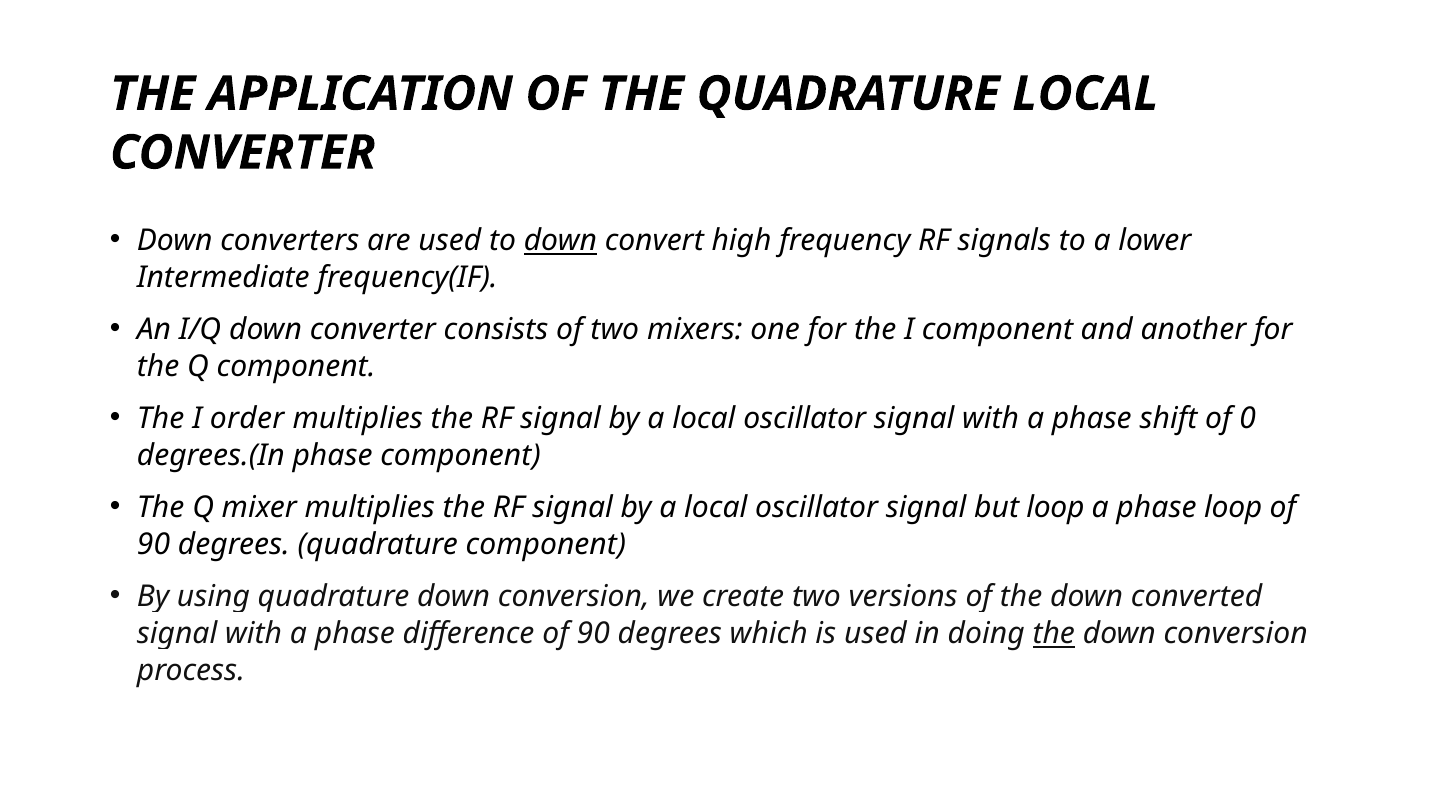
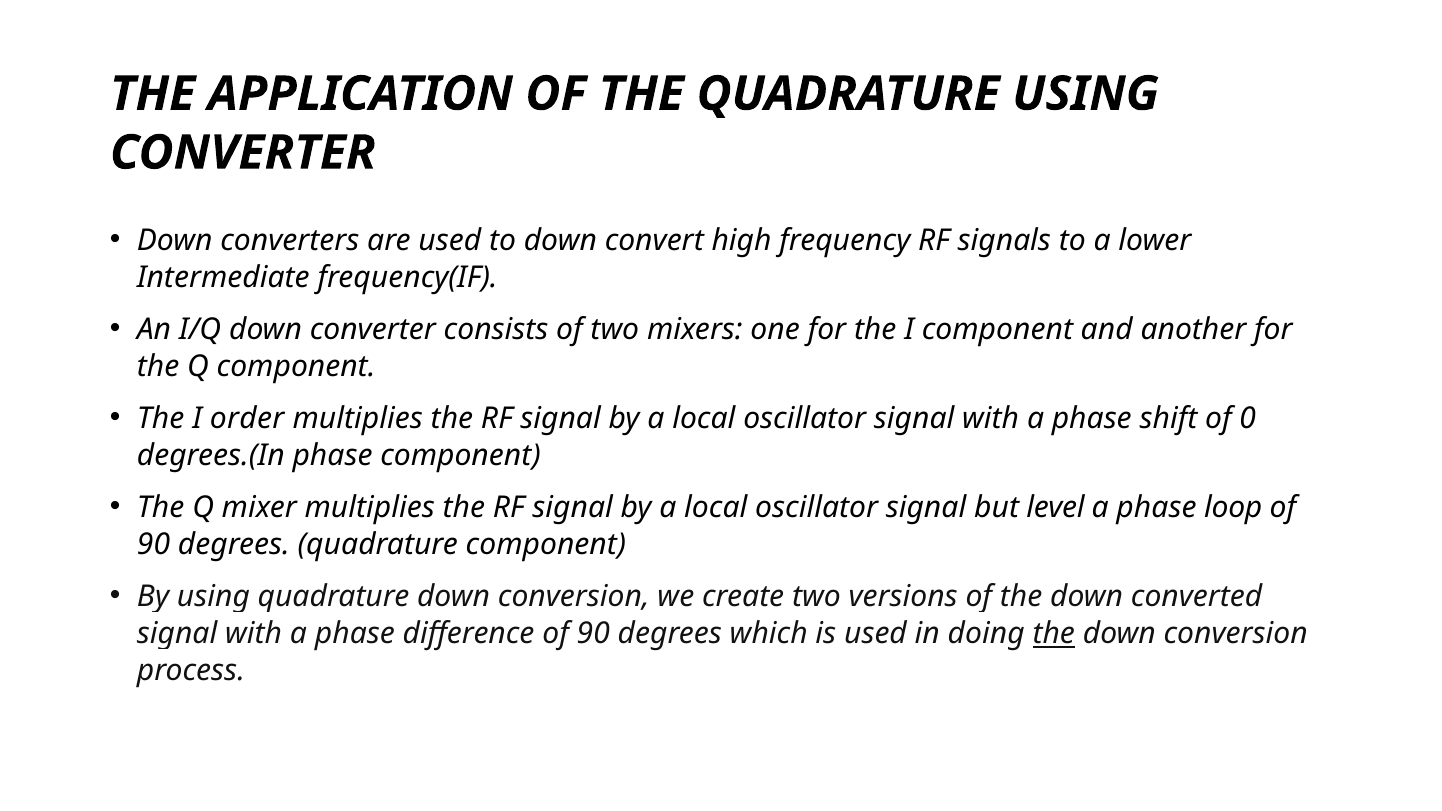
QUADRATURE LOCAL: LOCAL -> USING
down at (560, 241) underline: present -> none
but loop: loop -> level
